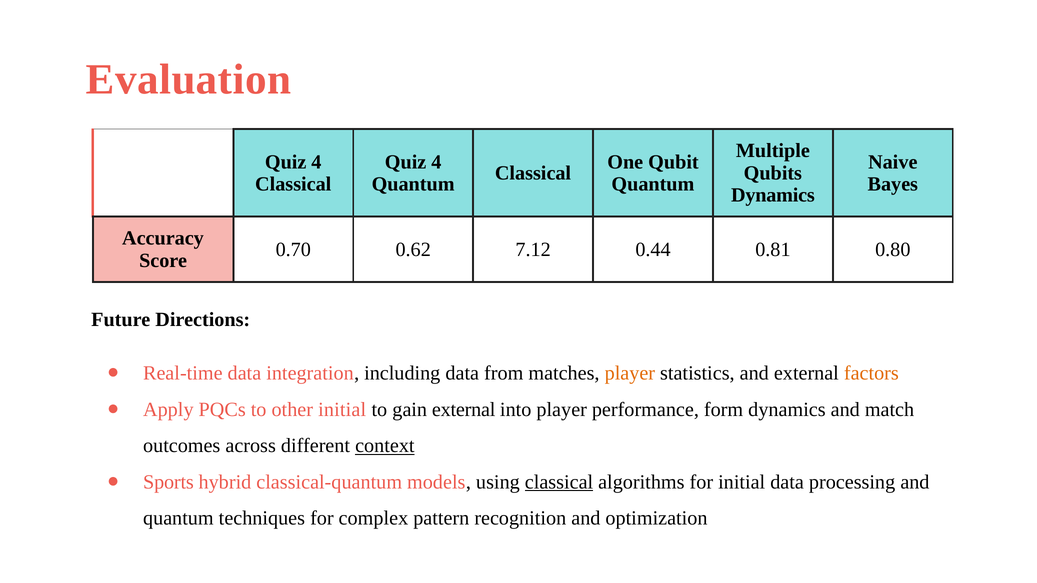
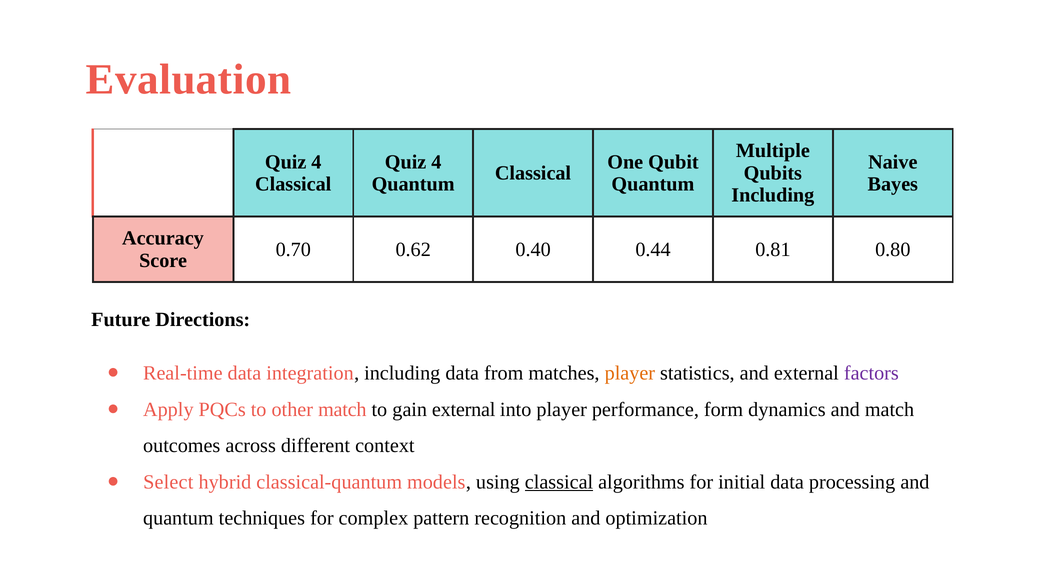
Dynamics at (773, 195): Dynamics -> Including
7.12: 7.12 -> 0.40
factors colour: orange -> purple
other initial: initial -> match
context underline: present -> none
Sports: Sports -> Select
